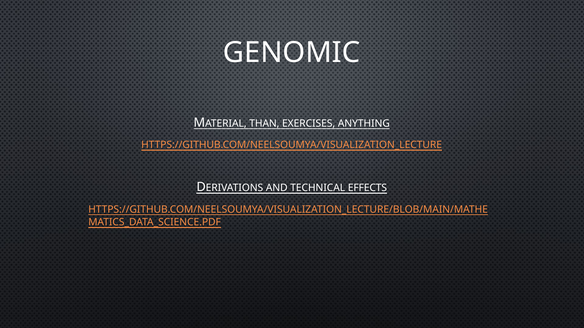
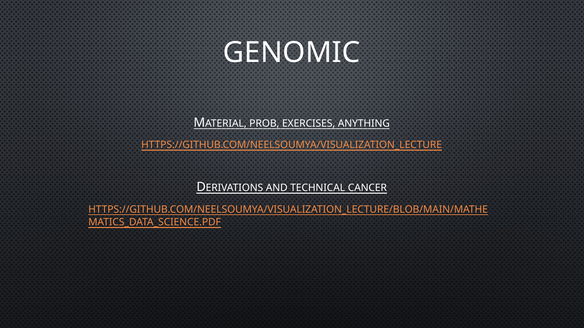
THAN: THAN -> PROB
EFFECTS: EFFECTS -> CANCER
